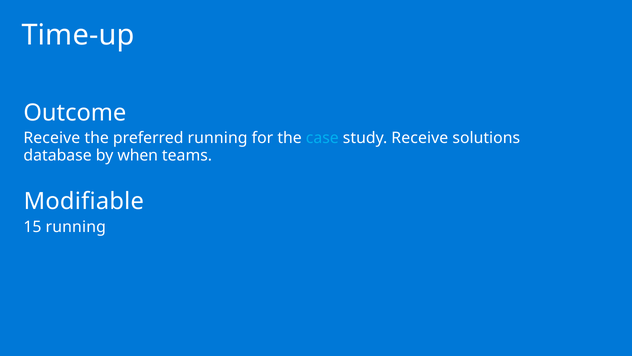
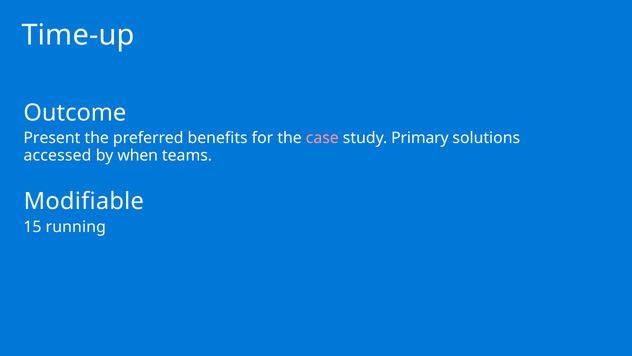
Receive at (52, 138): Receive -> Present
preferred running: running -> benefits
case colour: light blue -> pink
study Receive: Receive -> Primary
database: database -> accessed
